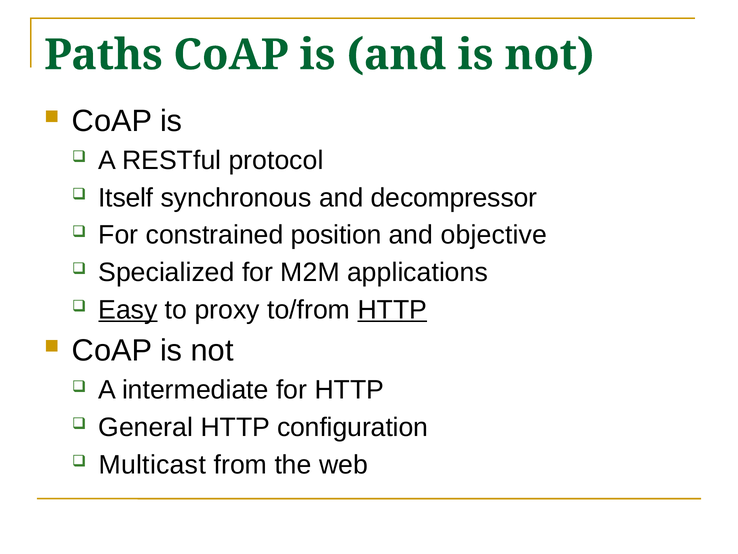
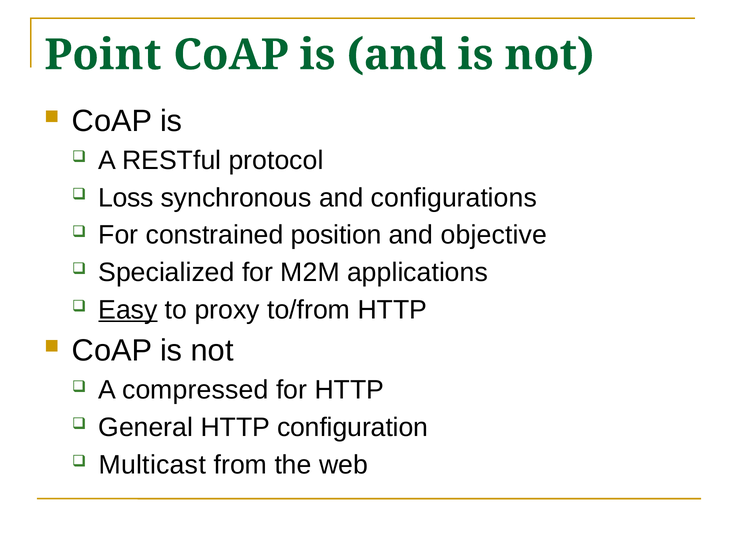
Paths: Paths -> Point
Itself: Itself -> Loss
decompressor: decompressor -> configurations
HTTP at (392, 309) underline: present -> none
intermediate: intermediate -> compressed
